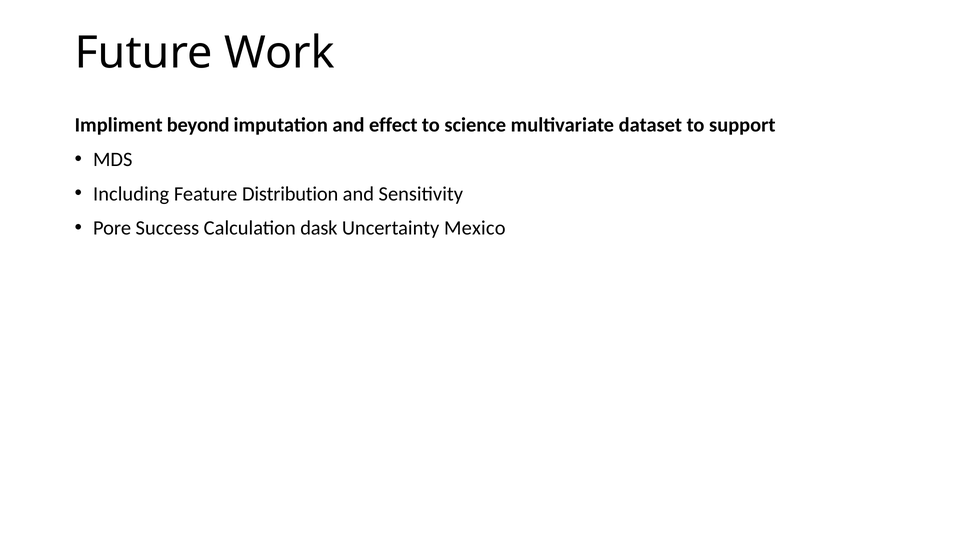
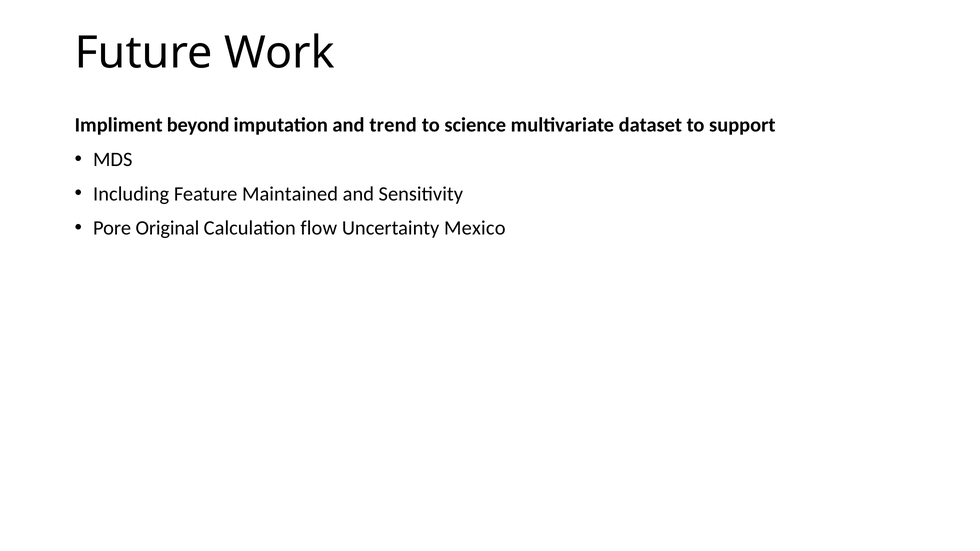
effect: effect -> trend
Distribution: Distribution -> Maintained
Success: Success -> Original
dask: dask -> flow
